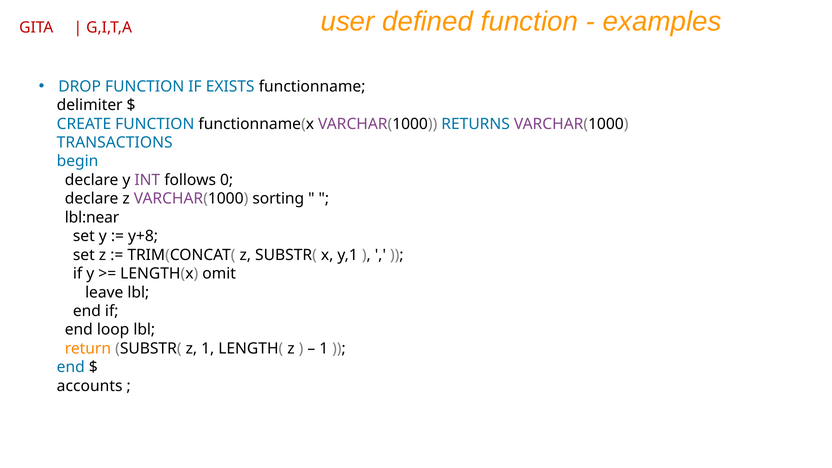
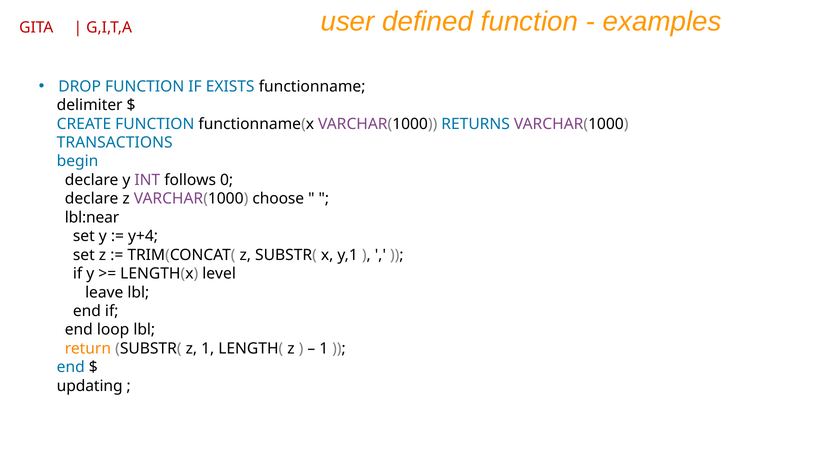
sorting: sorting -> choose
y+8: y+8 -> y+4
omit: omit -> level
accounts: accounts -> updating
